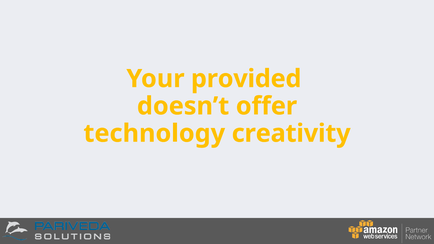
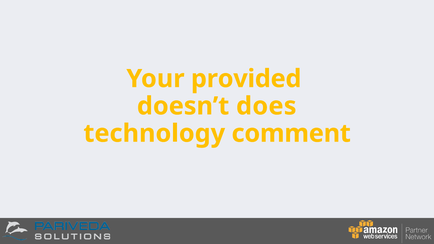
offer: offer -> does
creativity: creativity -> comment
